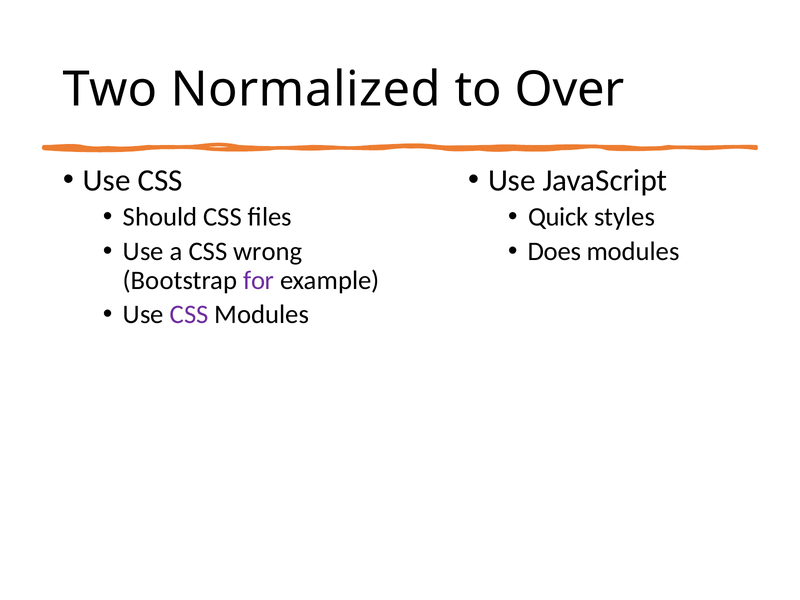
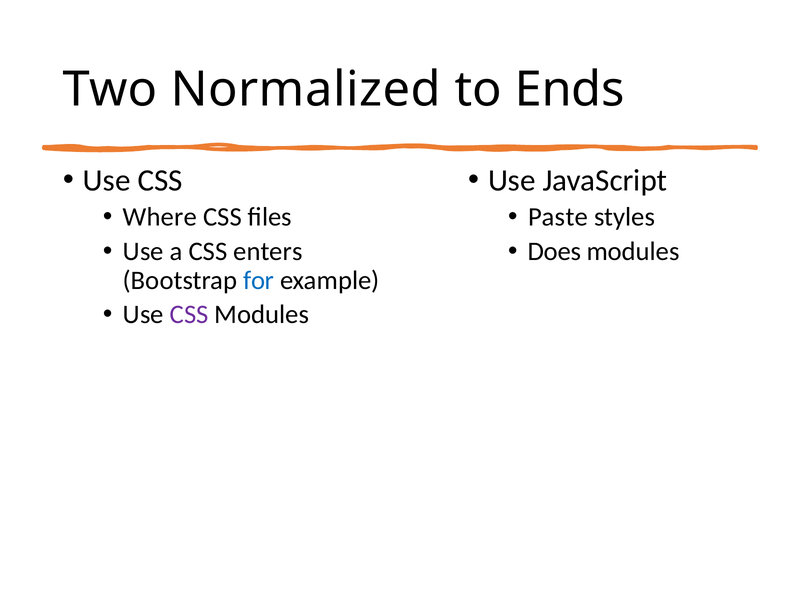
Over: Over -> Ends
Should: Should -> Where
Quick: Quick -> Paste
wrong: wrong -> enters
for colour: purple -> blue
